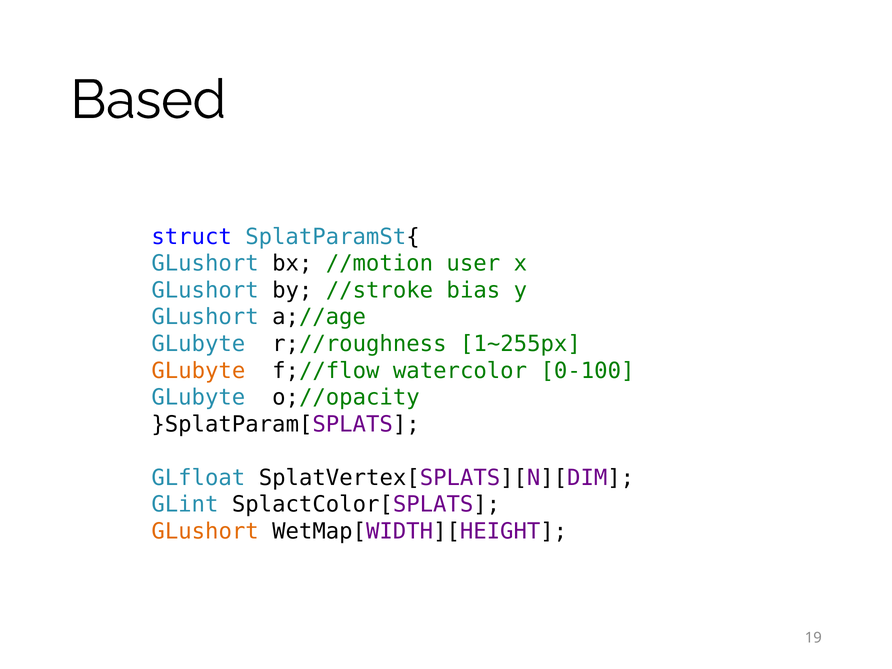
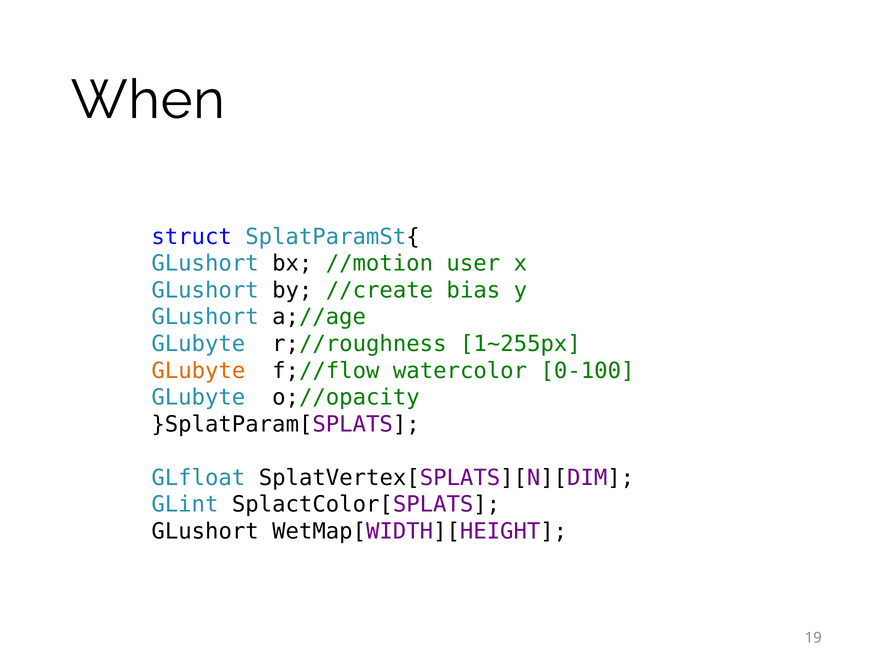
Based: Based -> When
//stroke: //stroke -> //create
GLushort at (205, 531) colour: orange -> black
